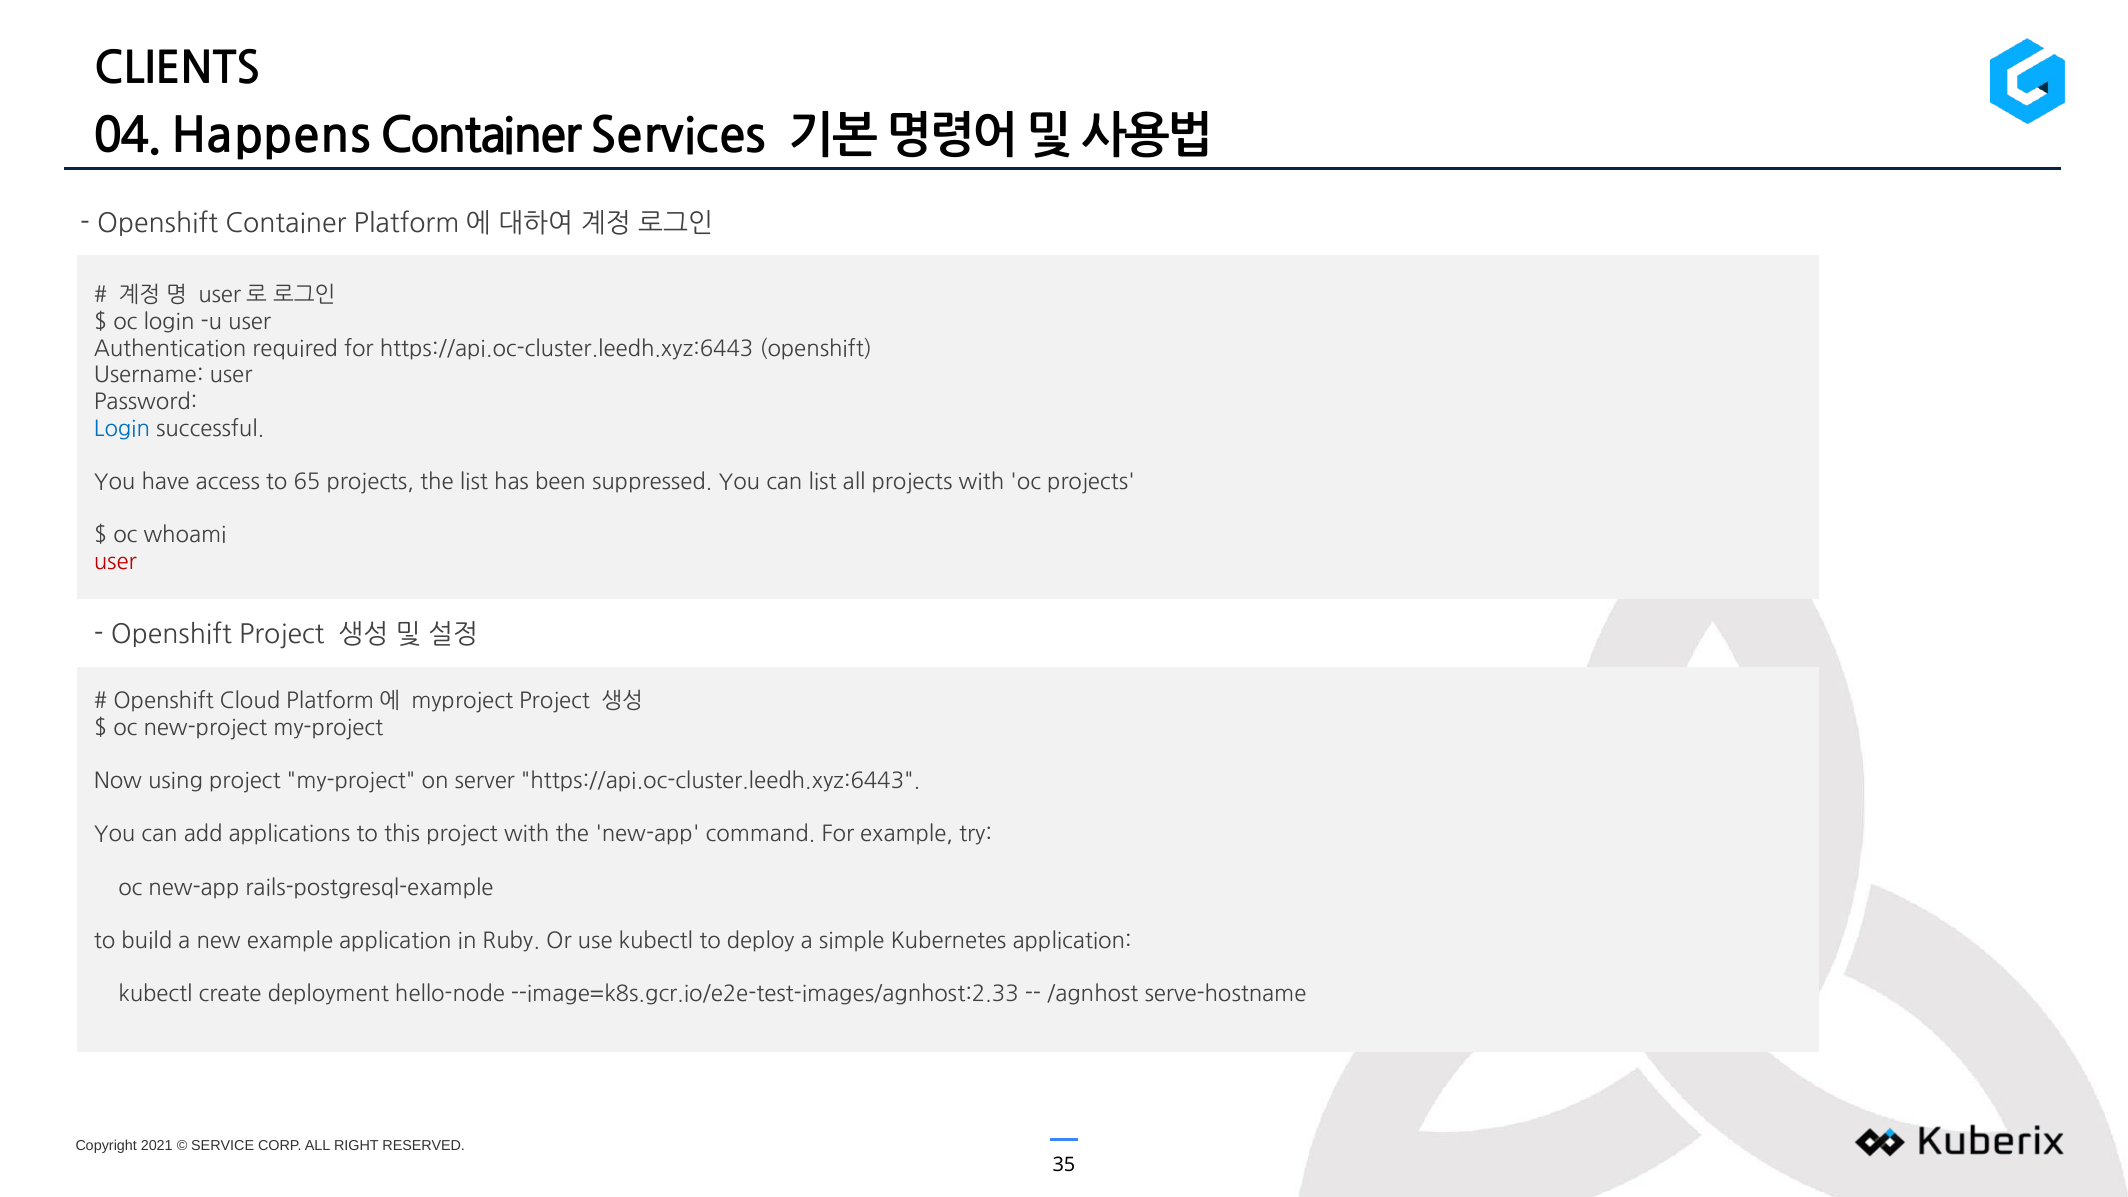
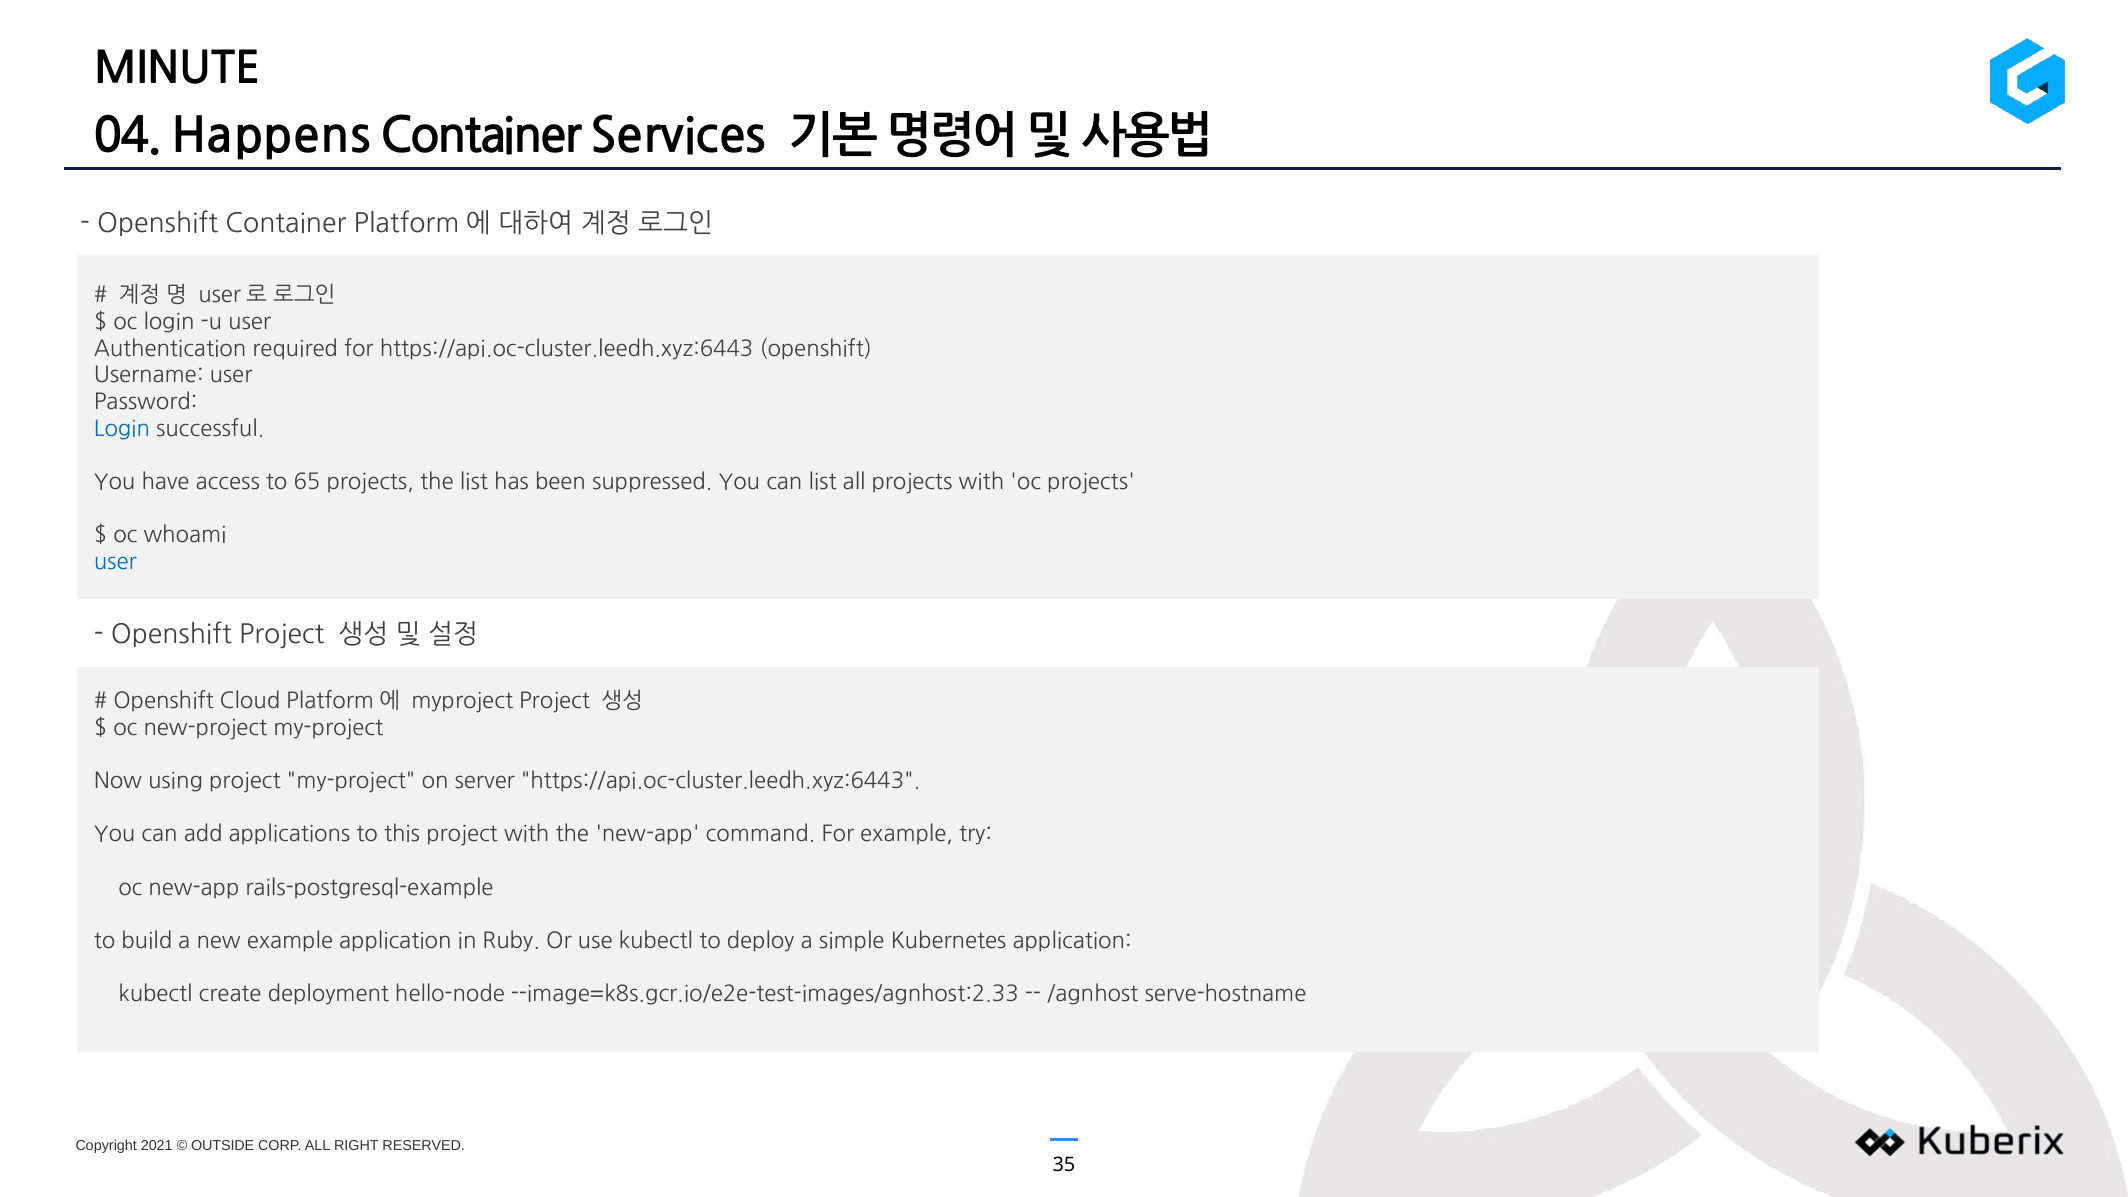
CLIENTS: CLIENTS -> MINUTE
user at (115, 562) colour: red -> blue
SERVICE: SERVICE -> OUTSIDE
